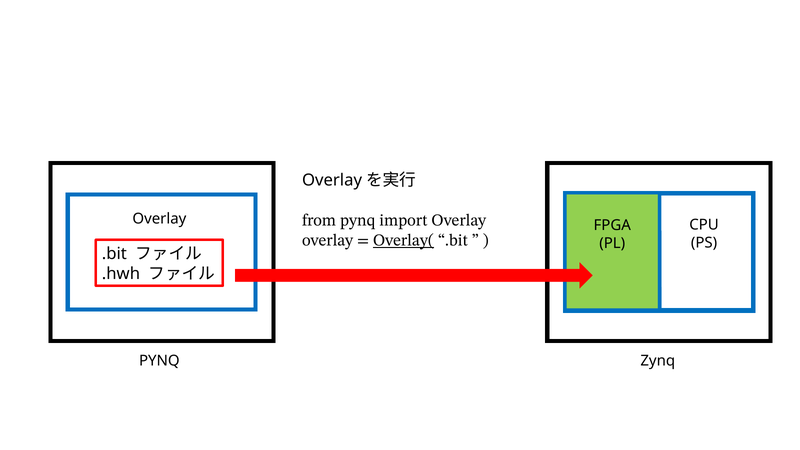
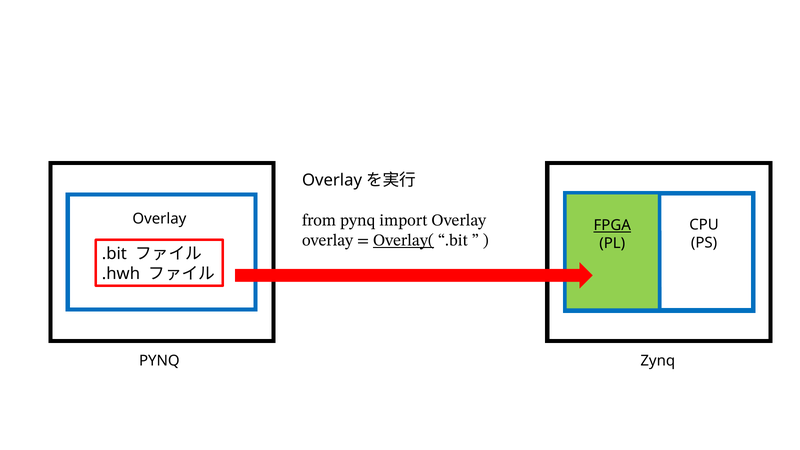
FPGA underline: none -> present
